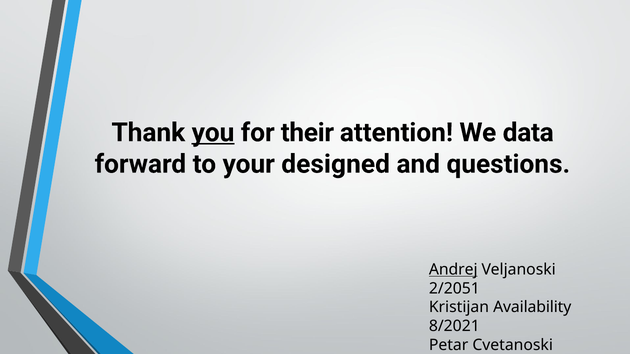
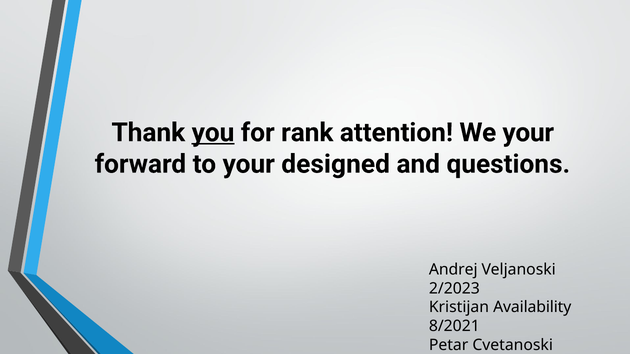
their: their -> rank
We data: data -> your
Andrej underline: present -> none
2/2051: 2/2051 -> 2/2023
